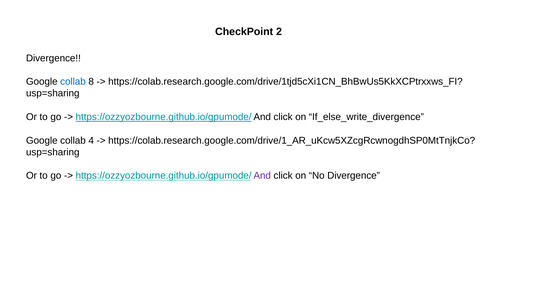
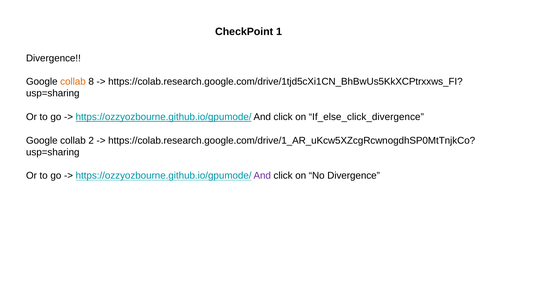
2: 2 -> 1
collab at (73, 82) colour: blue -> orange
If_else_write_divergence: If_else_write_divergence -> If_else_click_divergence
4: 4 -> 2
